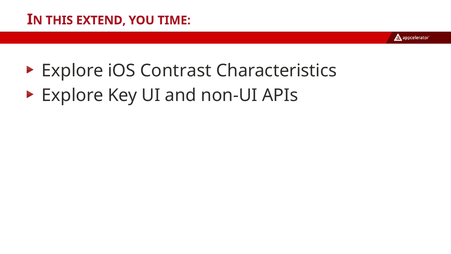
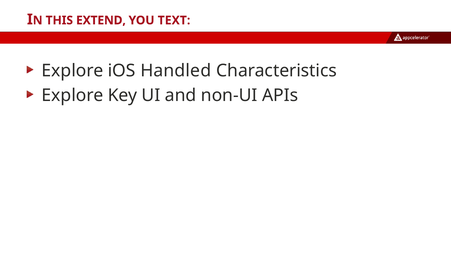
TIME: TIME -> TEXT
Contrast: Contrast -> Handled
